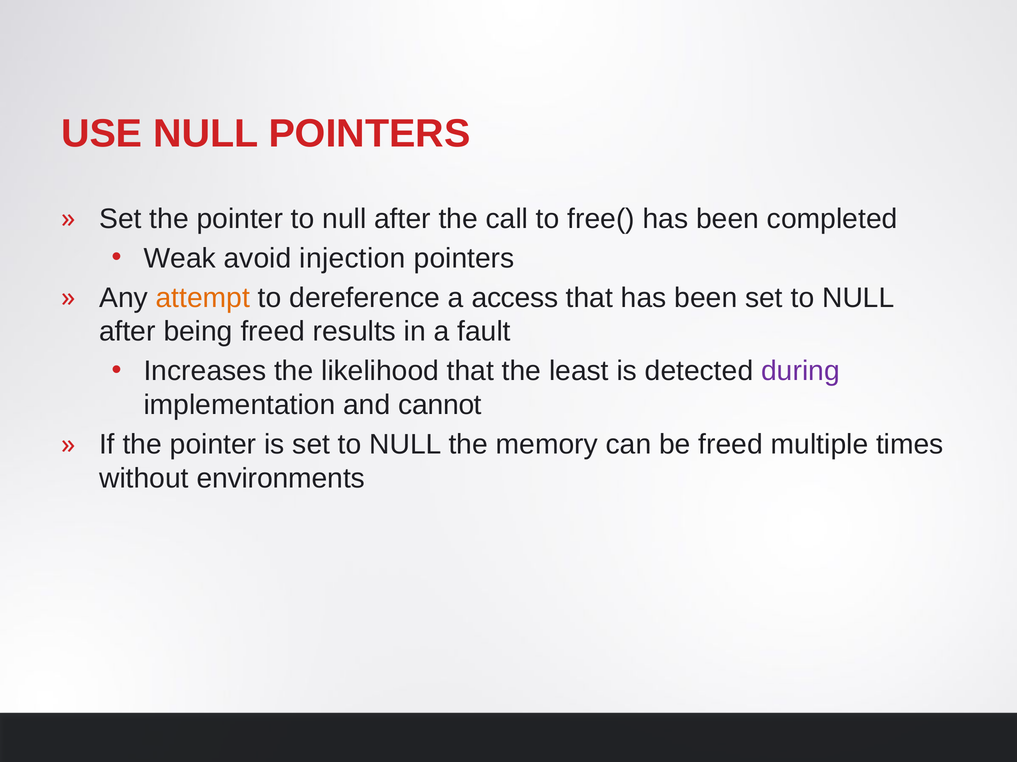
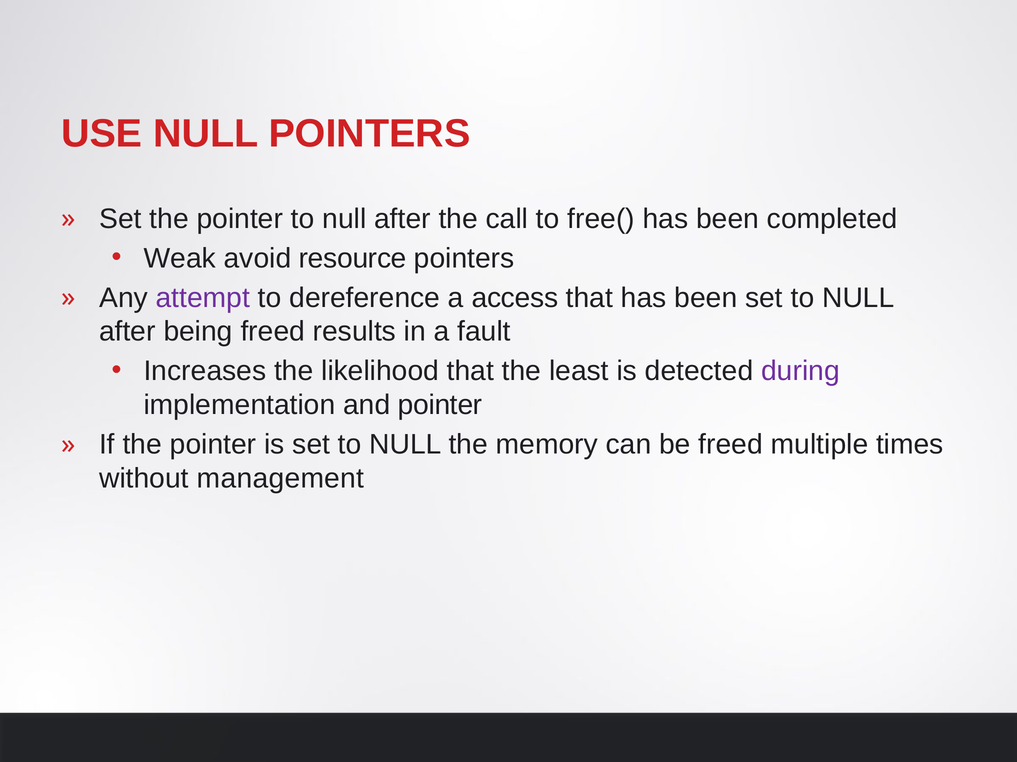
injection: injection -> resource
attempt colour: orange -> purple
and cannot: cannot -> pointer
environments: environments -> management
